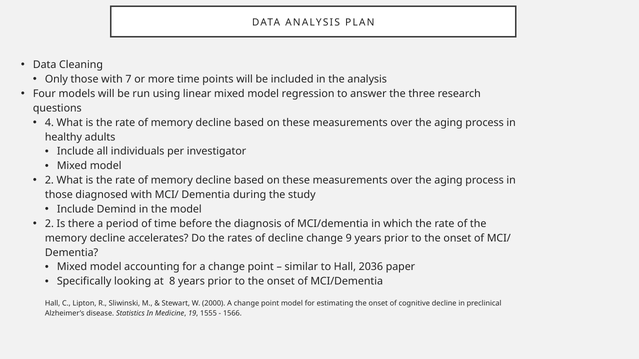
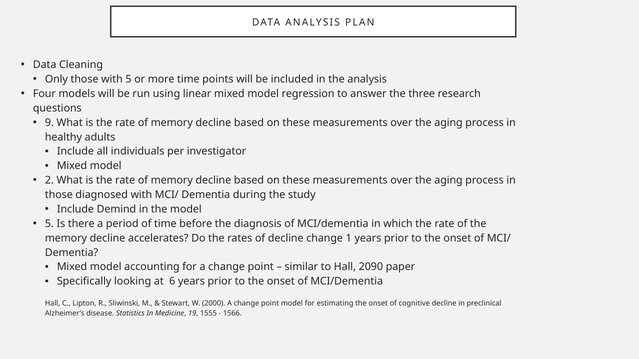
with 7: 7 -> 5
4: 4 -> 9
2 at (49, 224): 2 -> 5
9: 9 -> 1
2036: 2036 -> 2090
8: 8 -> 6
